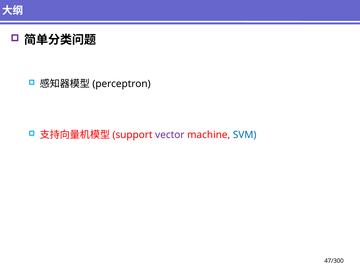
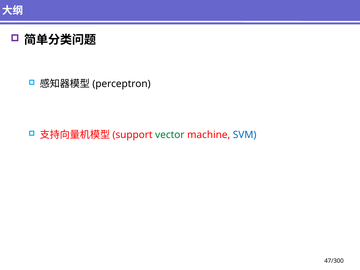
vector colour: purple -> green
